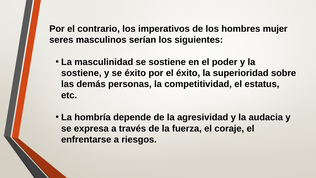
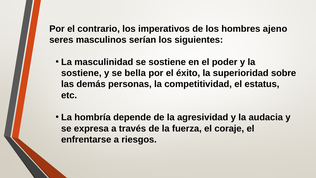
mujer: mujer -> ajeno
se éxito: éxito -> bella
